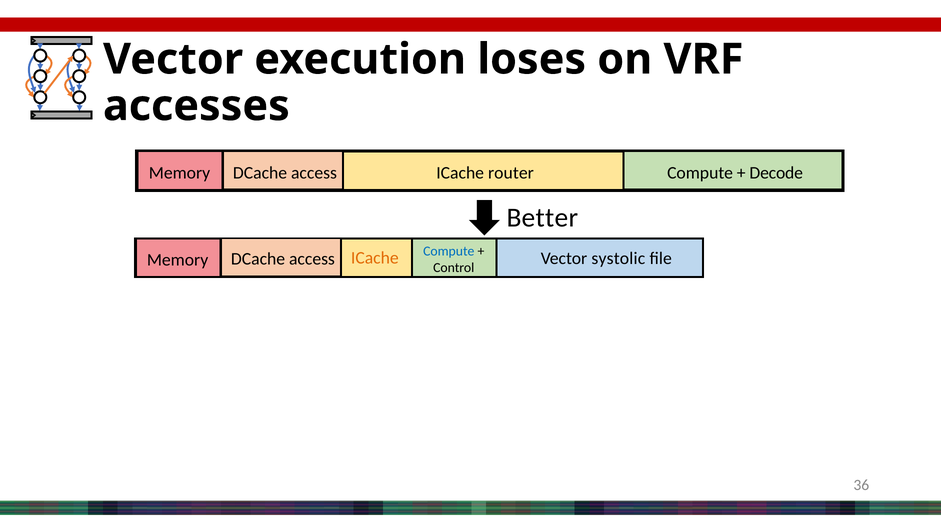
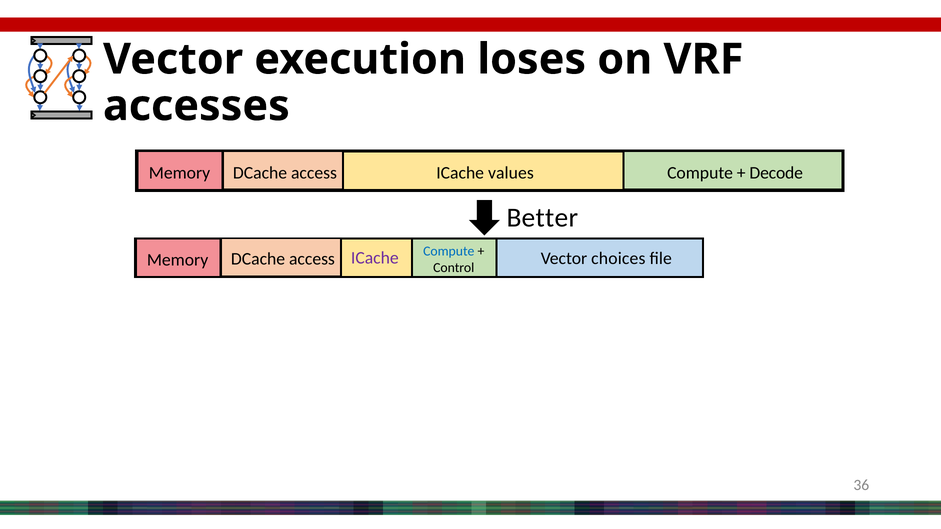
router: router -> values
ICache at (375, 258) colour: orange -> purple
systolic: systolic -> choices
